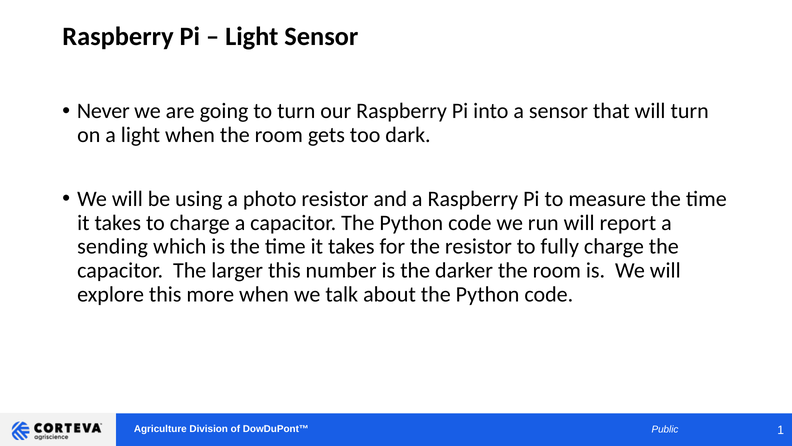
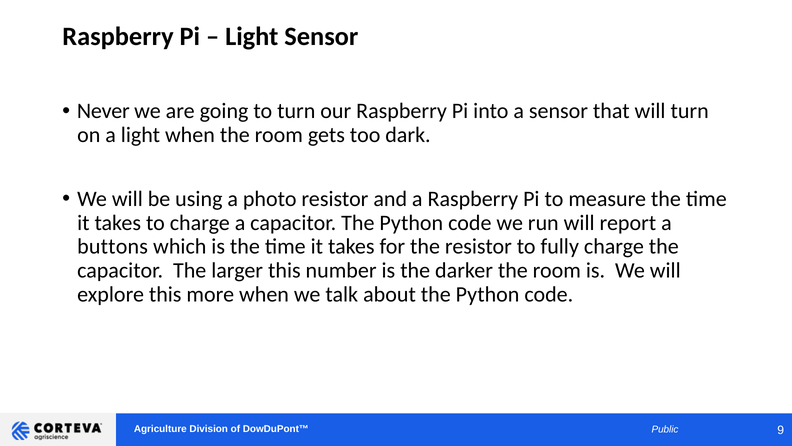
sending: sending -> buttons
1: 1 -> 9
